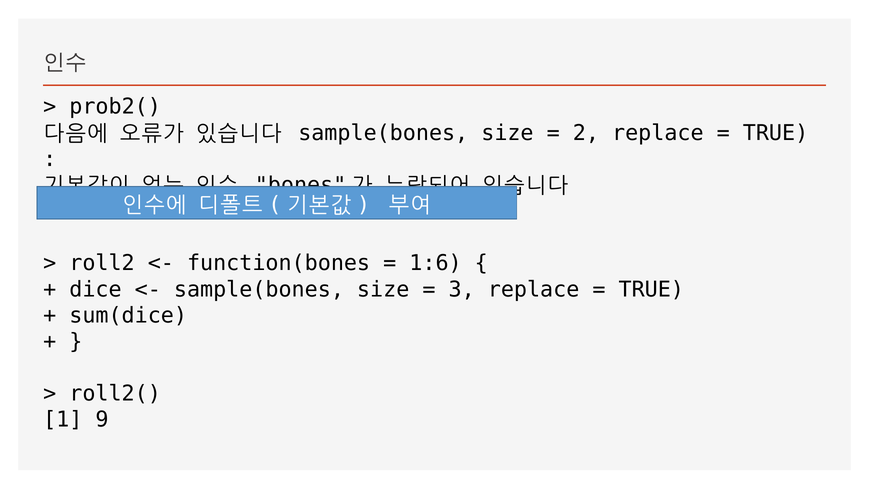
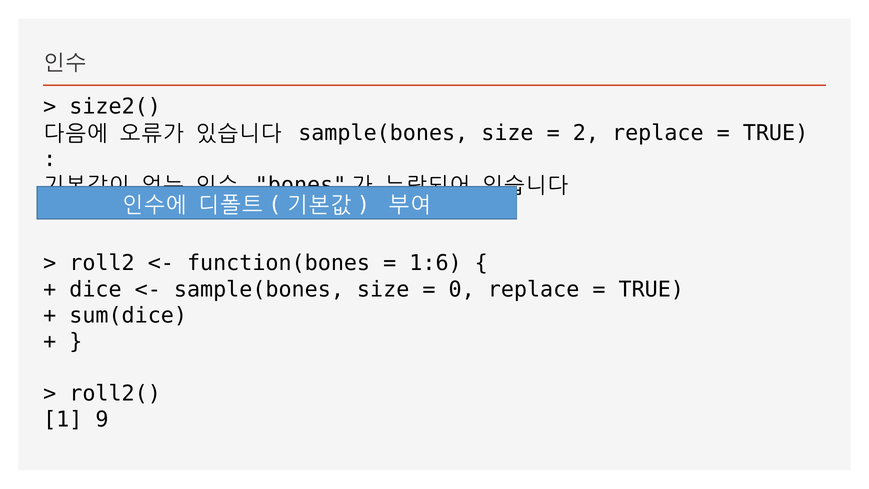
prob2(: prob2( -> size2(
3: 3 -> 0
